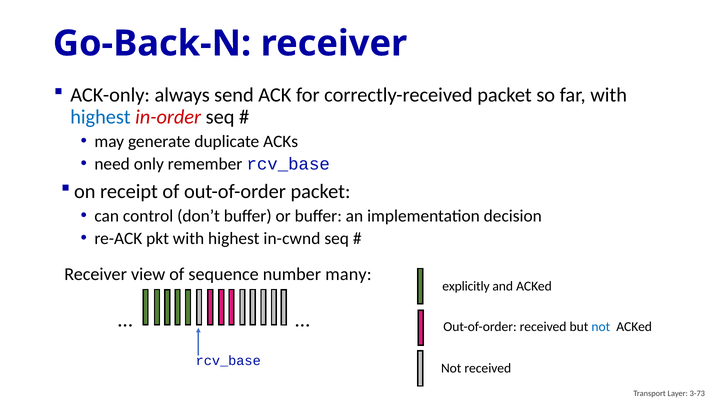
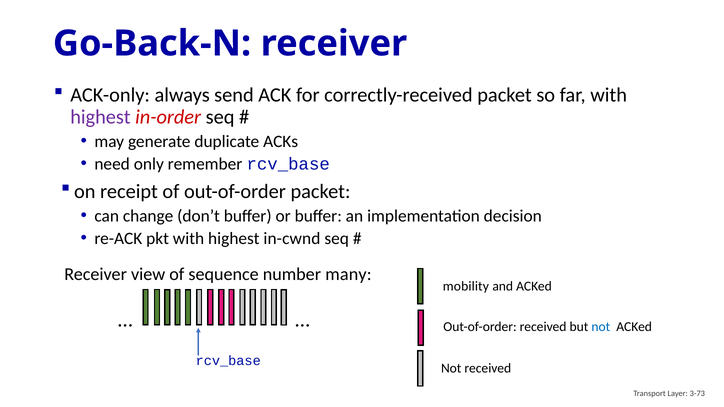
highest at (100, 117) colour: blue -> purple
control: control -> change
explicitly: explicitly -> mobility
